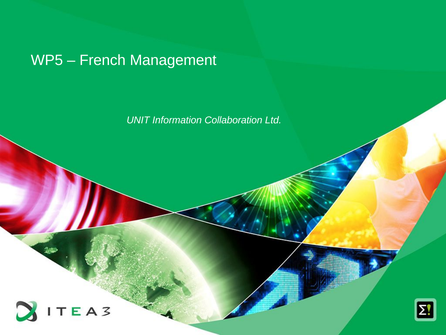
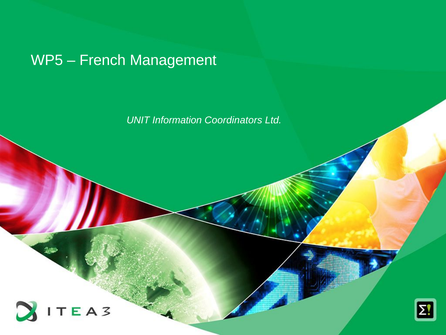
Collaboration: Collaboration -> Coordinators
